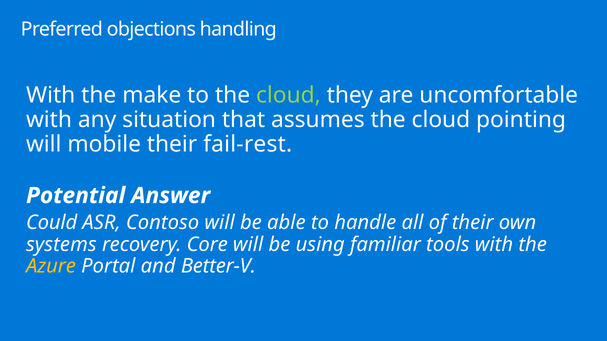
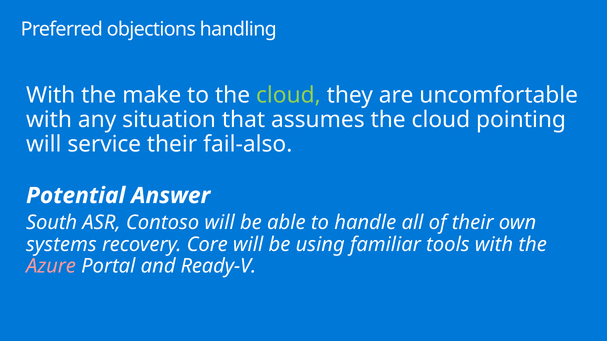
mobile: mobile -> service
fail-rest: fail-rest -> fail-also
Could: Could -> South
Azure colour: yellow -> pink
Better-V: Better-V -> Ready-V
